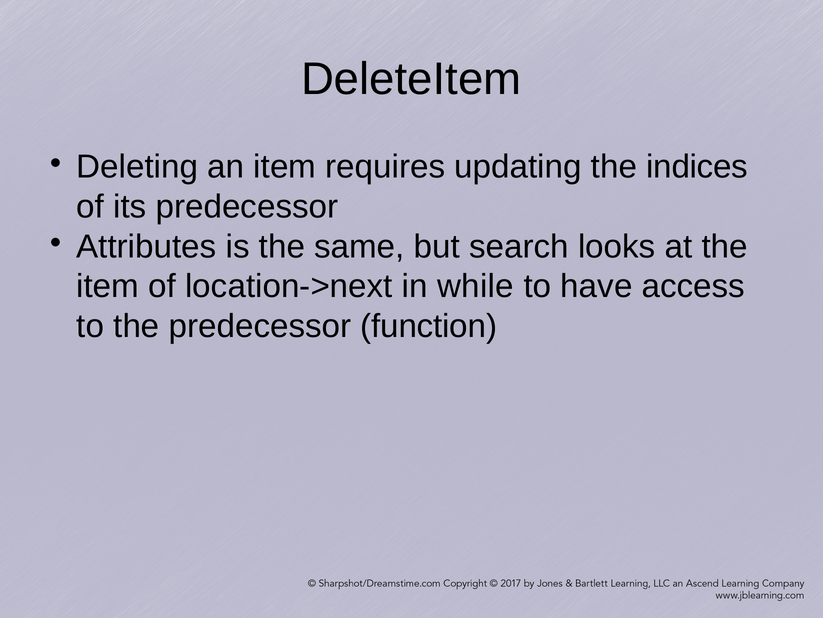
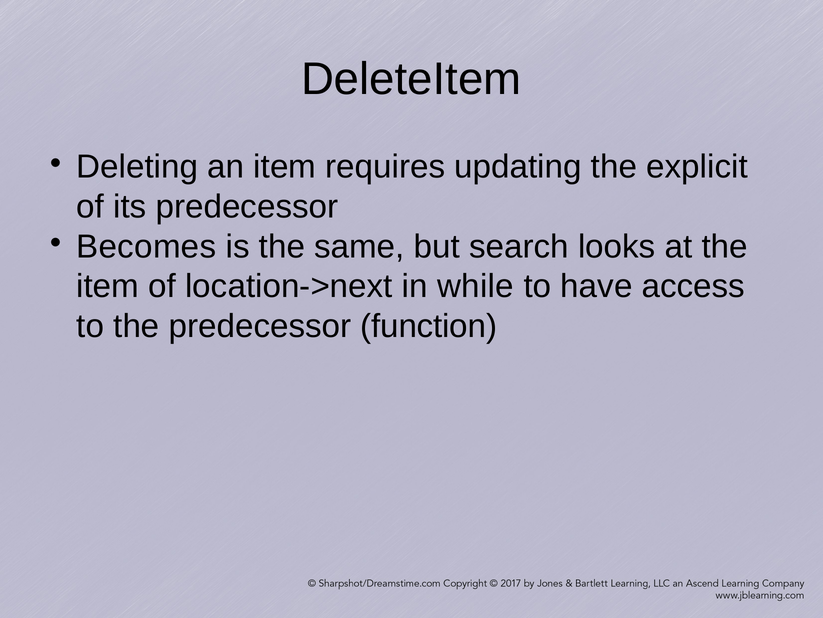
indices: indices -> explicit
Attributes: Attributes -> Becomes
